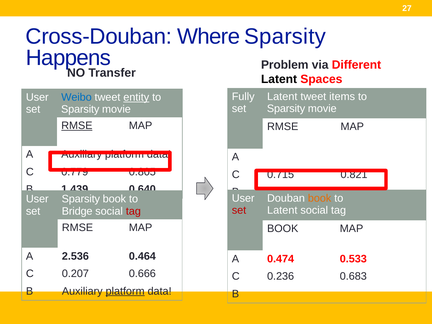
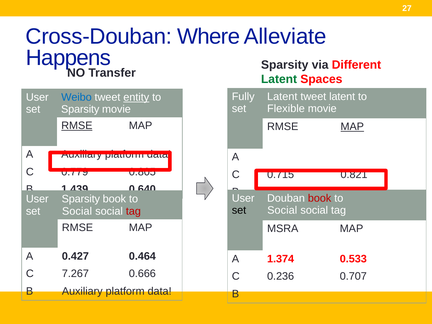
Where Sparsity: Sparsity -> Alleviate
Problem at (285, 65): Problem -> Sparsity
Latent at (279, 79) colour: black -> green
tweet items: items -> latent
Sparsity at (286, 109): Sparsity -> Flexible
MAP at (352, 127) underline: none -> present
book at (320, 198) colour: orange -> red
set at (239, 210) colour: red -> black
Latent at (282, 210): Latent -> Social
Bridge at (77, 211): Bridge -> Social
BOOK at (283, 229): BOOK -> MSRA
2.536: 2.536 -> 0.427
0.474: 0.474 -> 1.374
0.207: 0.207 -> 7.267
0.683: 0.683 -> 0.707
platform at (125, 291) underline: present -> none
